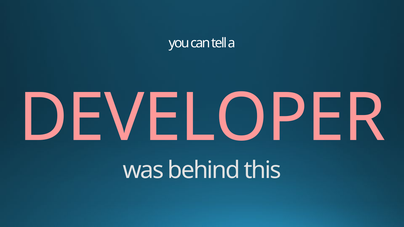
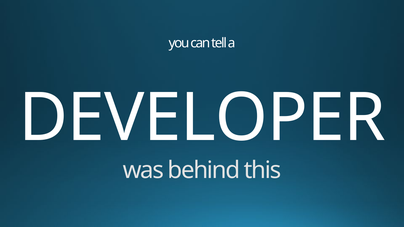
DEVELOPER colour: pink -> white
